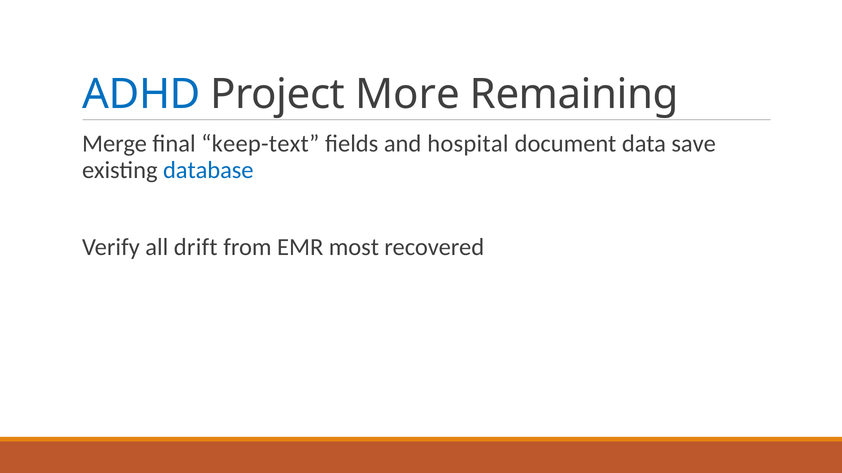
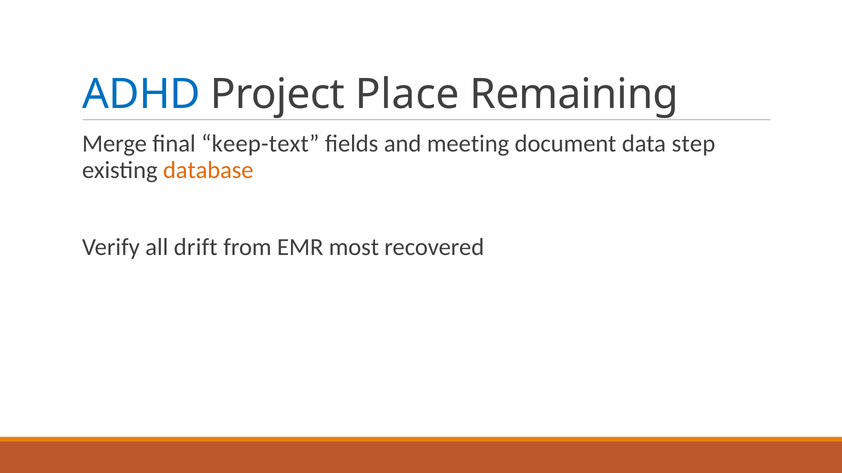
More: More -> Place
hospital: hospital -> meeting
save: save -> step
database colour: blue -> orange
